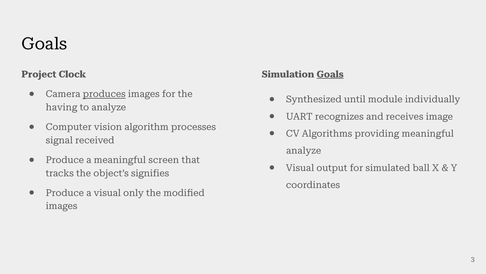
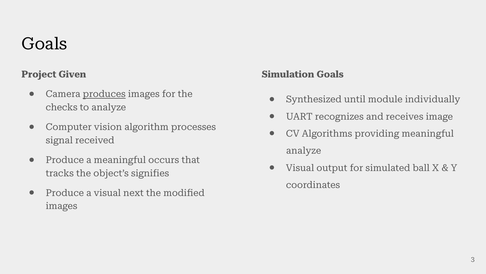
Clock: Clock -> Given
Goals at (330, 74) underline: present -> none
having: having -> checks
screen: screen -> occurs
only: only -> next
